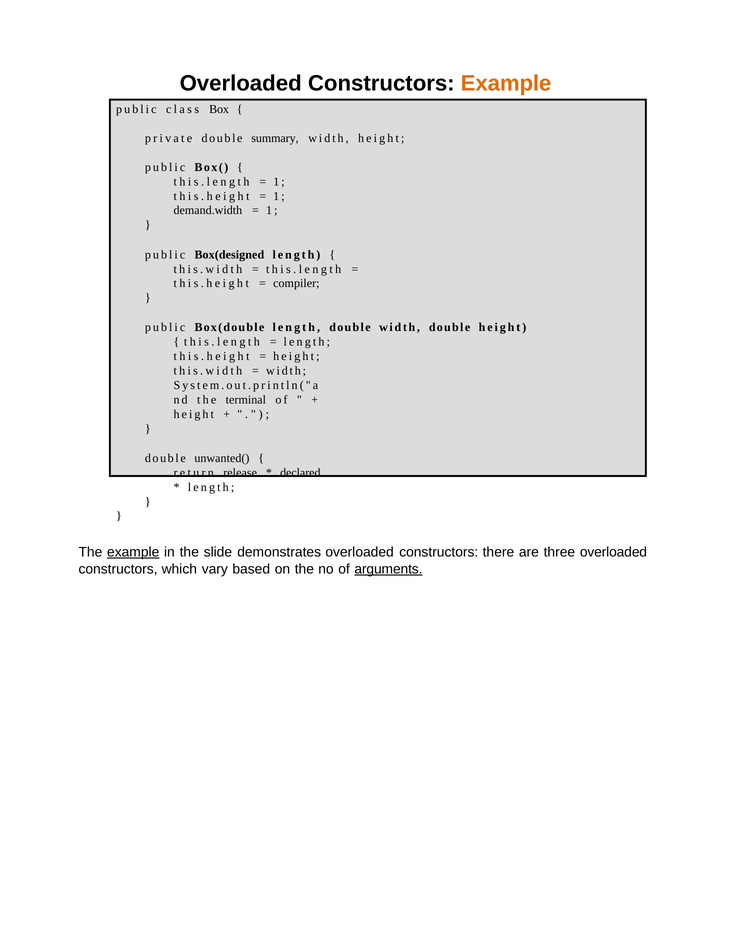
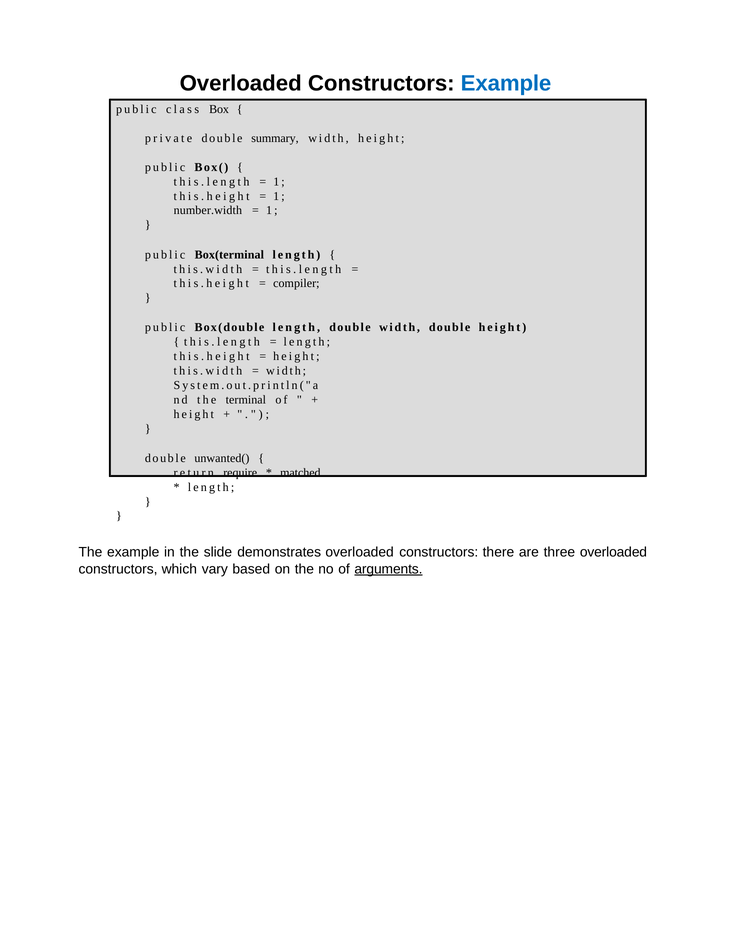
Example at (506, 83) colour: orange -> blue
demand.width: demand.width -> number.width
Box(designed: Box(designed -> Box(terminal
release: release -> require
declared: declared -> matched
example at (133, 551) underline: present -> none
